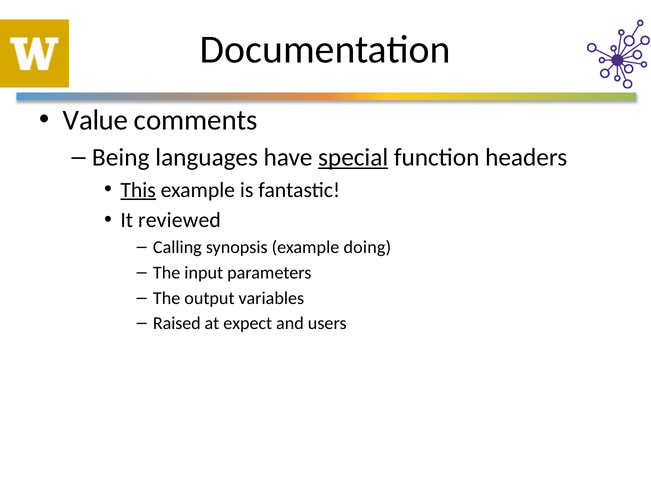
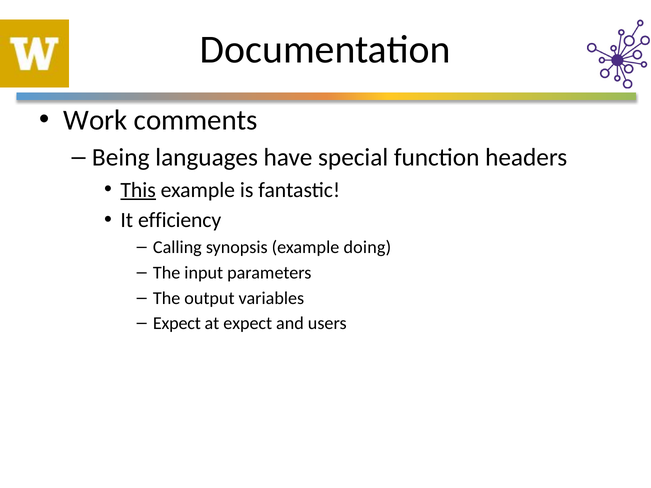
Value: Value -> Work
special underline: present -> none
reviewed: reviewed -> efficiency
Raised at (177, 324): Raised -> Expect
